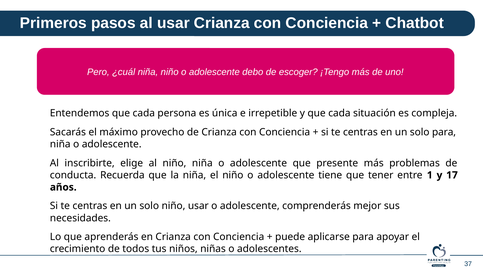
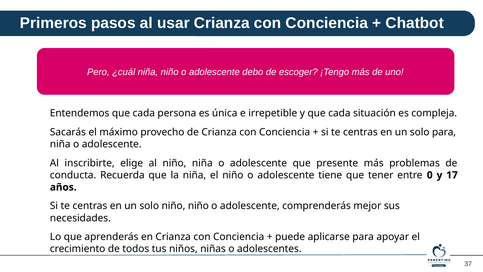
1: 1 -> 0
niño usar: usar -> niño
